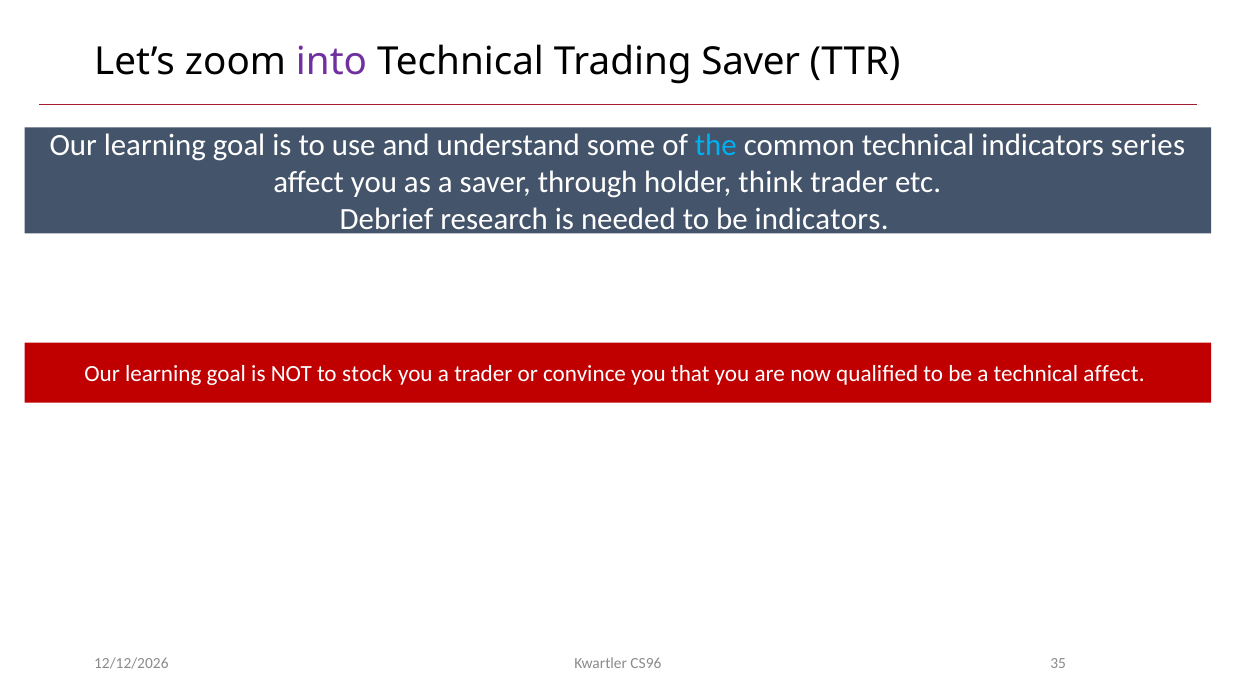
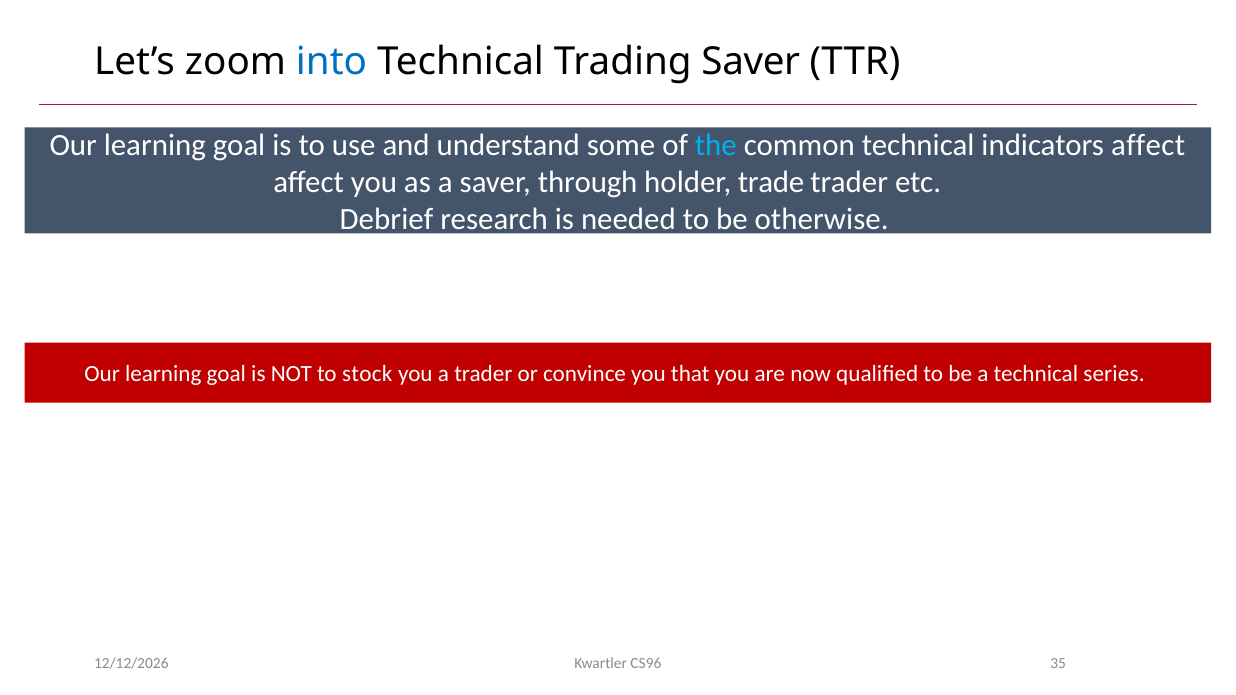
into colour: purple -> blue
indicators series: series -> affect
think: think -> trade
be indicators: indicators -> otherwise
technical affect: affect -> series
